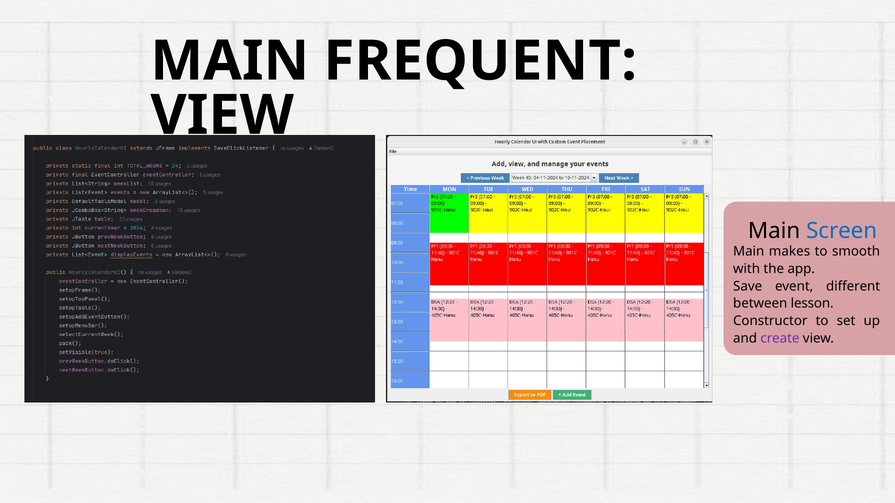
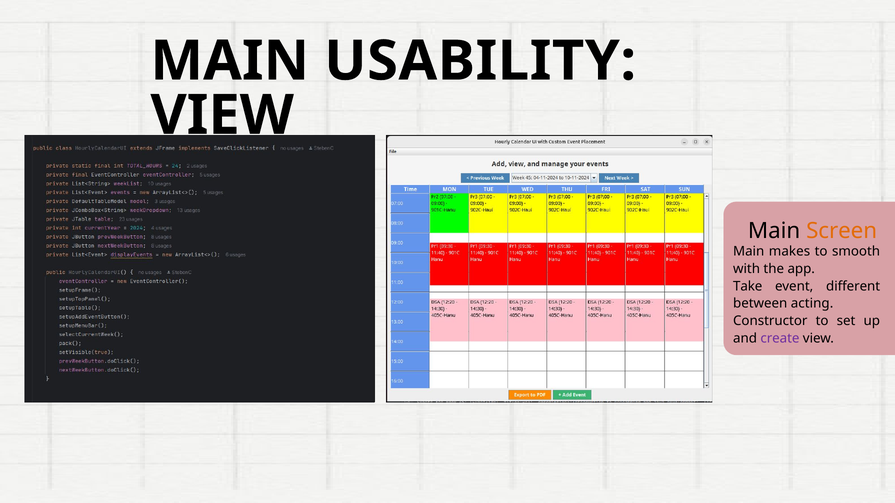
FREQUENT: FREQUENT -> USABILITY
Screen colour: blue -> orange
Save: Save -> Take
lesson: lesson -> acting
